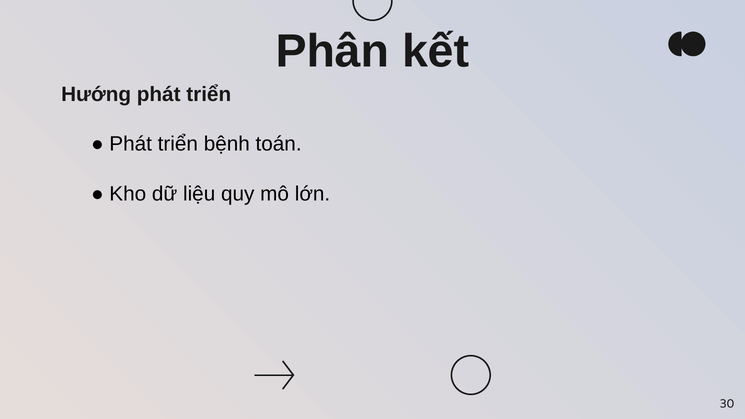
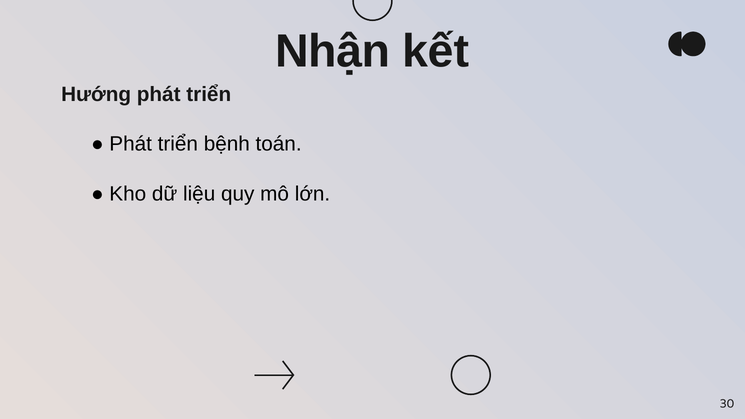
Phân: Phân -> Nhận
